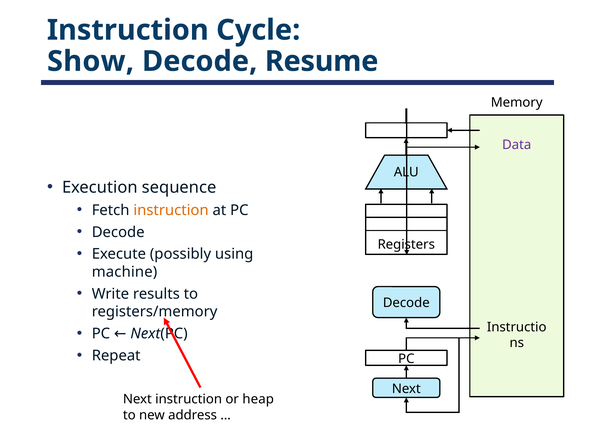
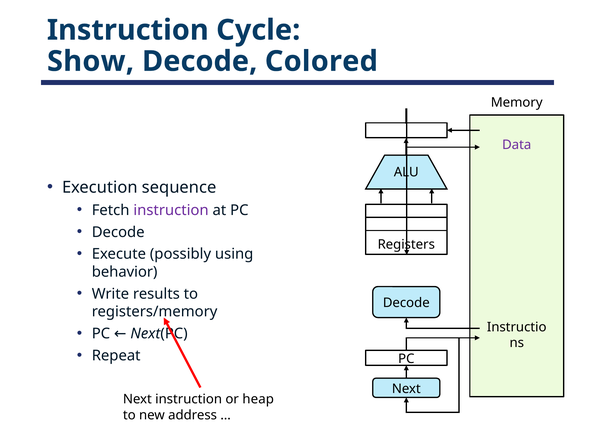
Resume: Resume -> Colored
instruction at (171, 210) colour: orange -> purple
machine: machine -> behavior
